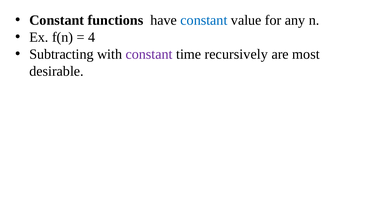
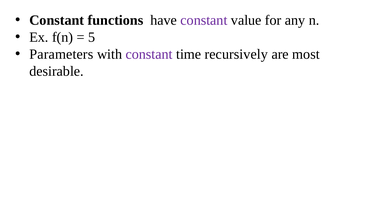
constant at (204, 20) colour: blue -> purple
4: 4 -> 5
Subtracting: Subtracting -> Parameters
